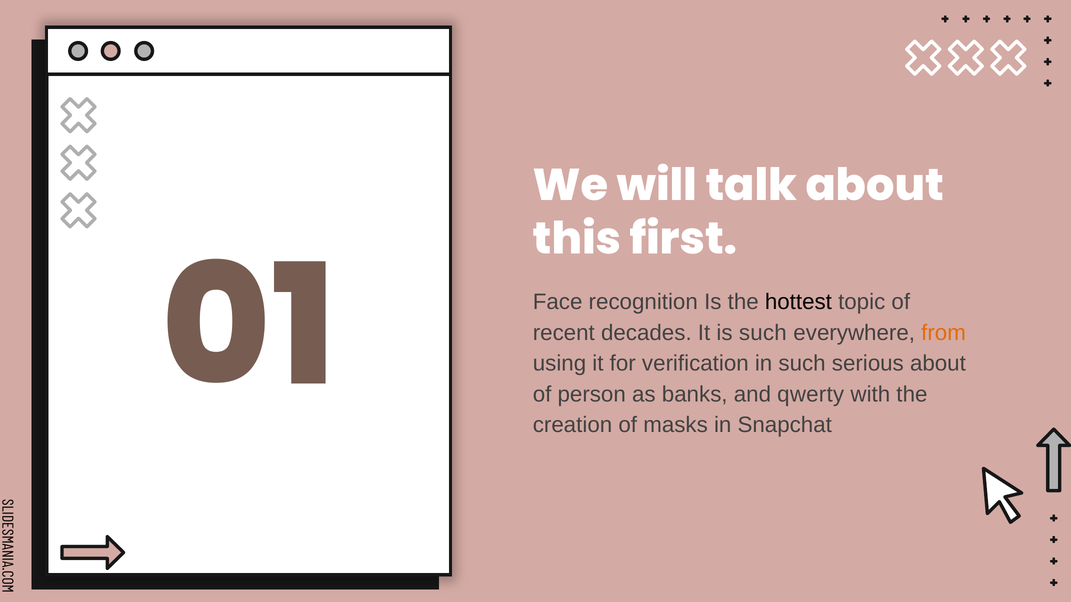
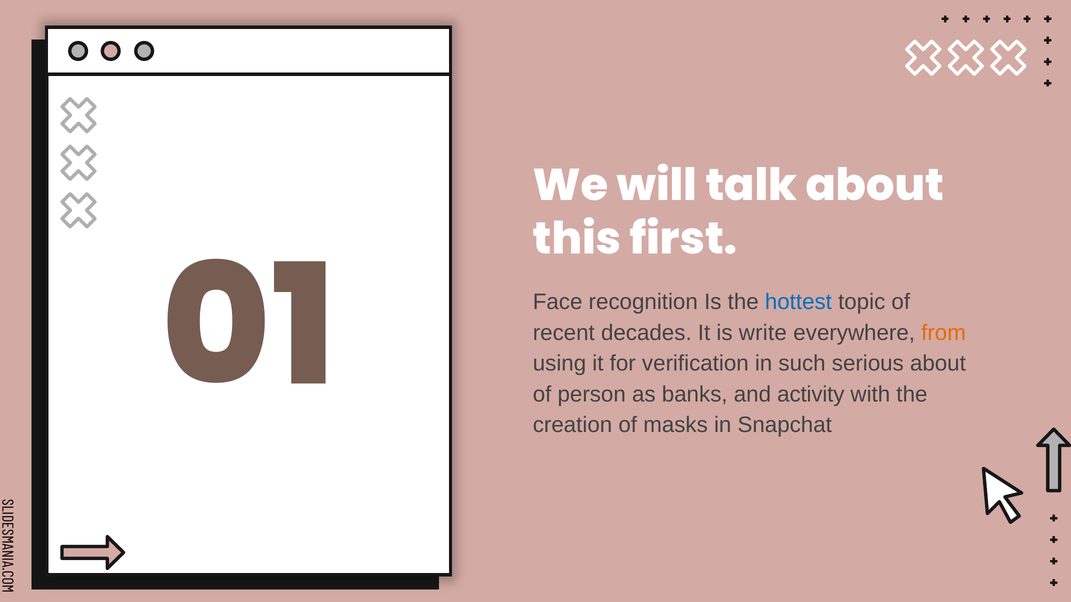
hottest colour: black -> blue
is such: such -> write
qwerty: qwerty -> activity
